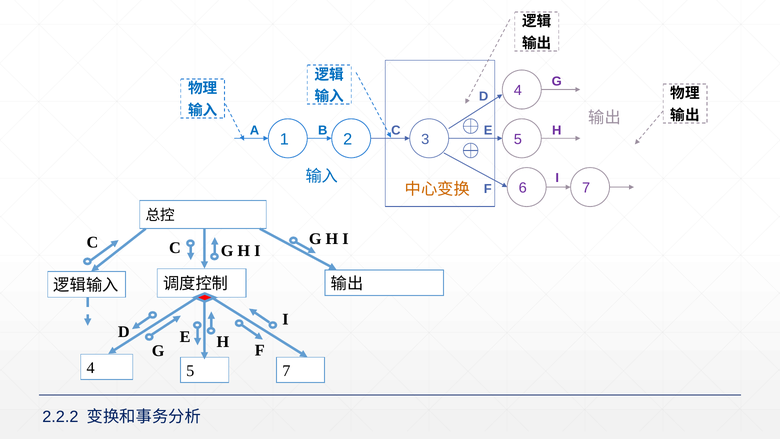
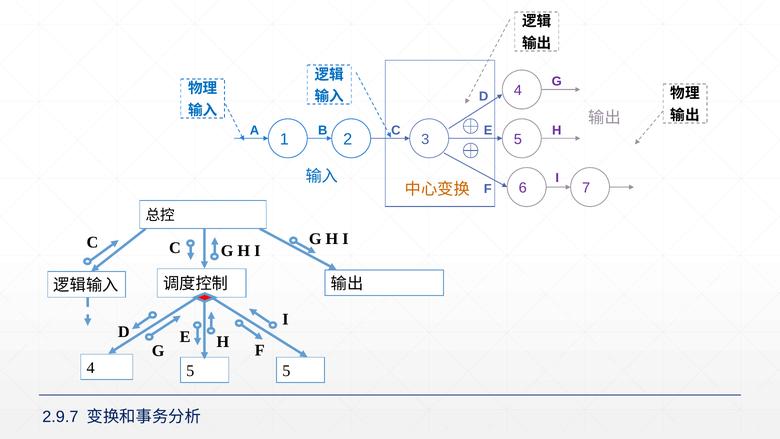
5 7: 7 -> 5
2.2.2: 2.2.2 -> 2.9.7
